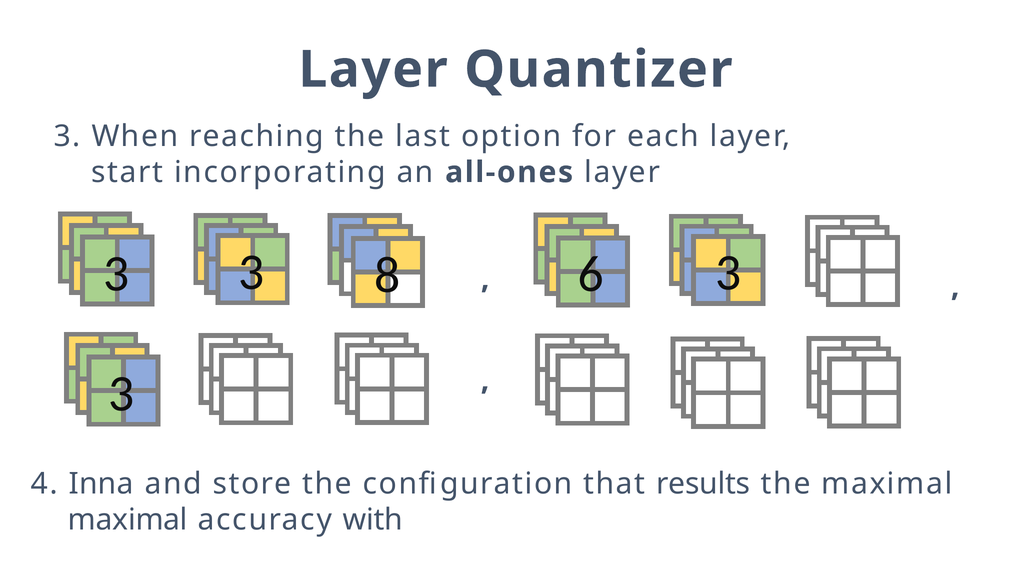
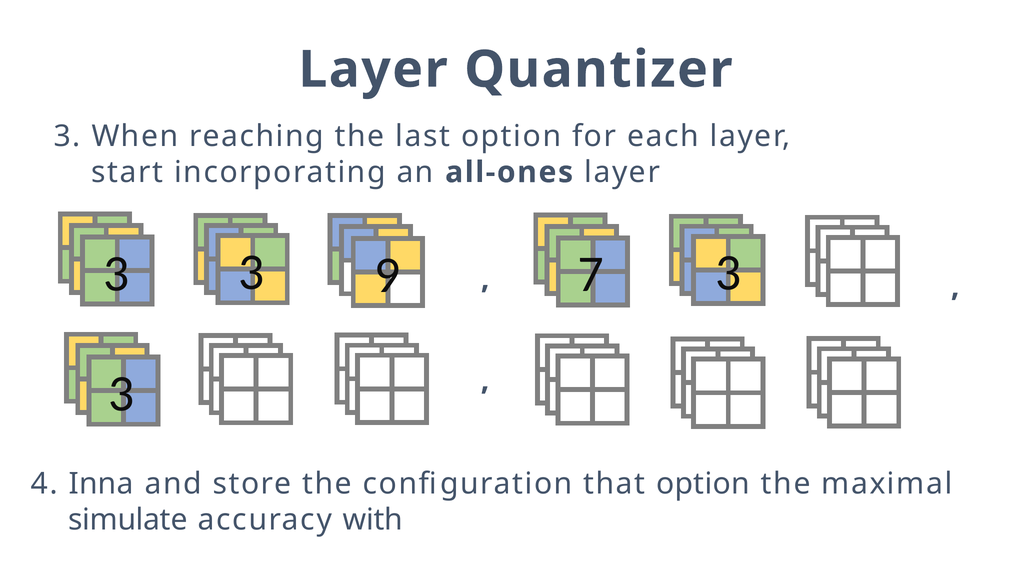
8: 8 -> 9
6: 6 -> 7
that results: results -> option
maximal at (128, 520): maximal -> simulate
